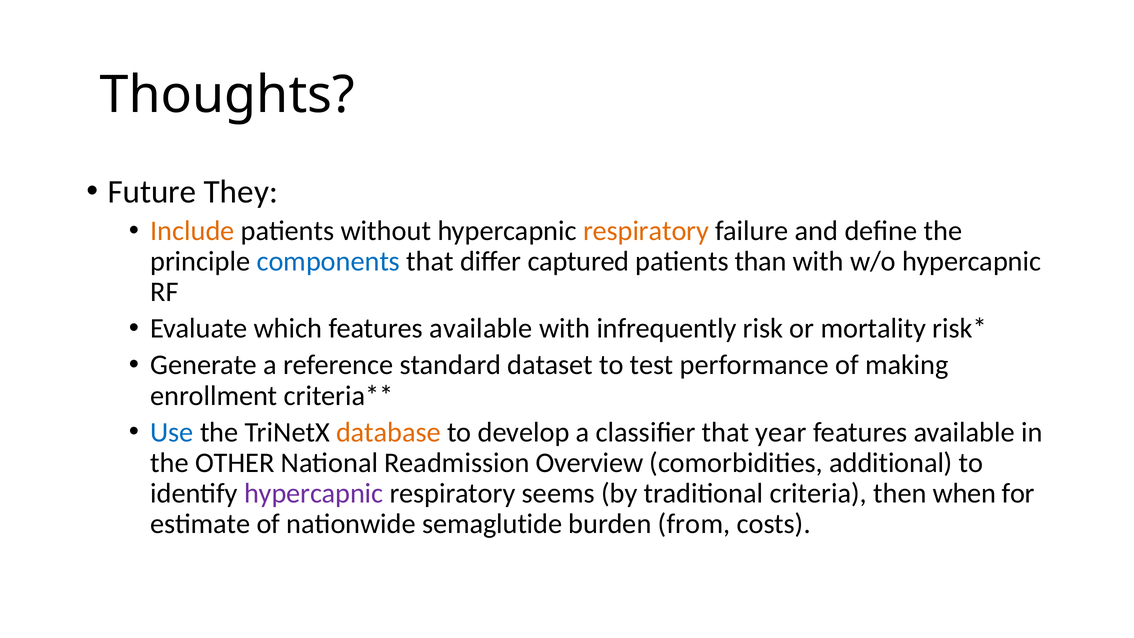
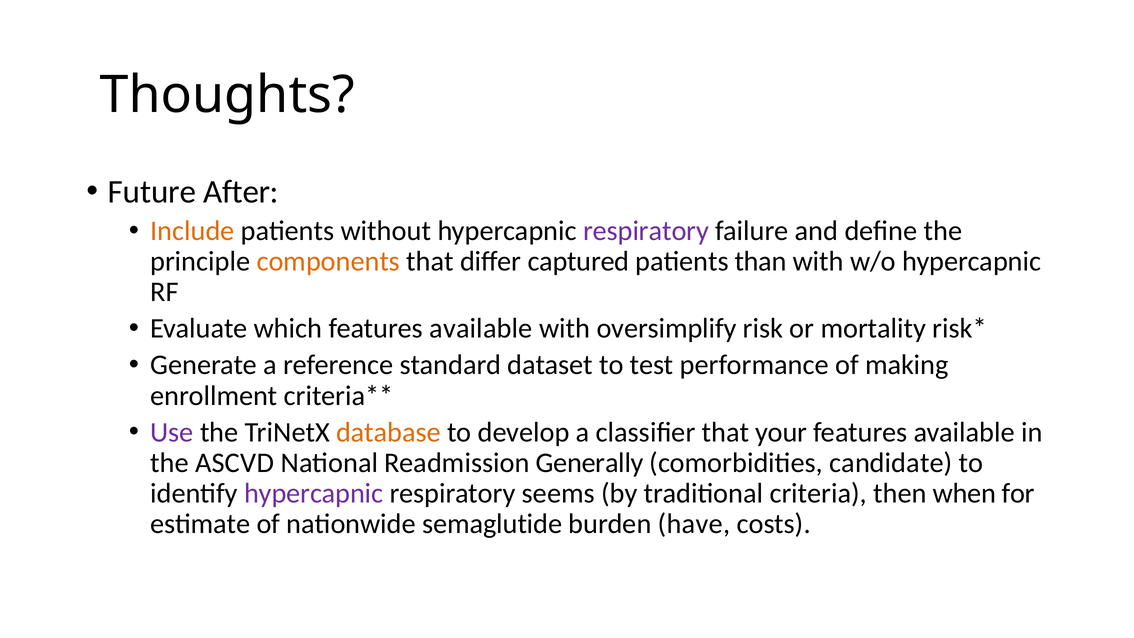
They: They -> After
respiratory at (646, 231) colour: orange -> purple
components colour: blue -> orange
infrequently: infrequently -> oversimplify
Use colour: blue -> purple
year: year -> your
OTHER: OTHER -> ASCVD
Overview: Overview -> Generally
additional: additional -> candidate
from: from -> have
